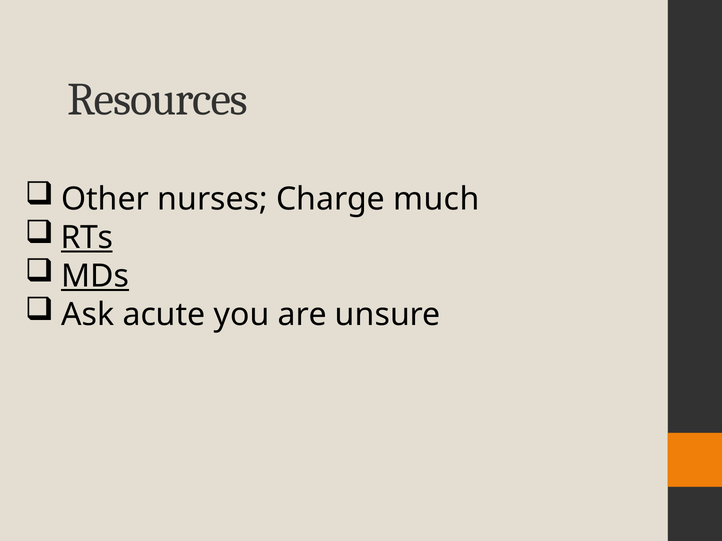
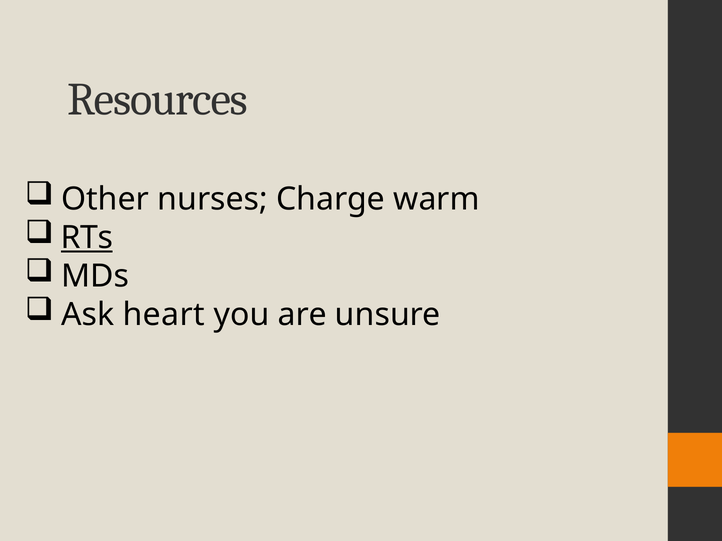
much: much -> warm
MDs underline: present -> none
acute: acute -> heart
